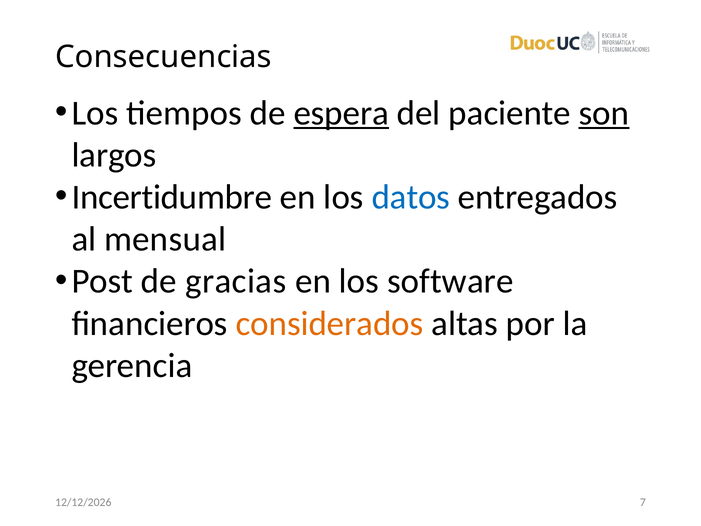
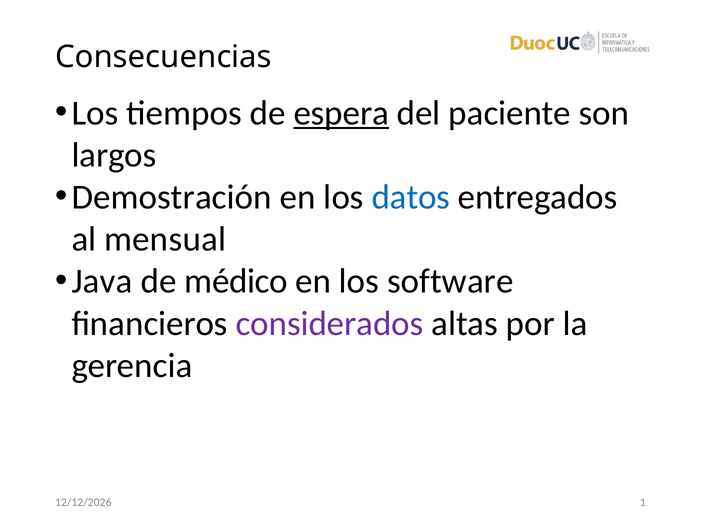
son underline: present -> none
Incertidumbre: Incertidumbre -> Demostración
Post: Post -> Java
gracias: gracias -> médico
considerados colour: orange -> purple
7: 7 -> 1
